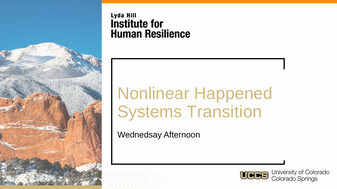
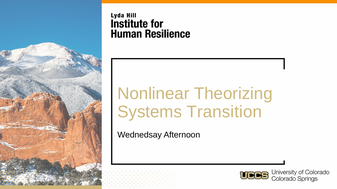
Happened: Happened -> Theorizing
